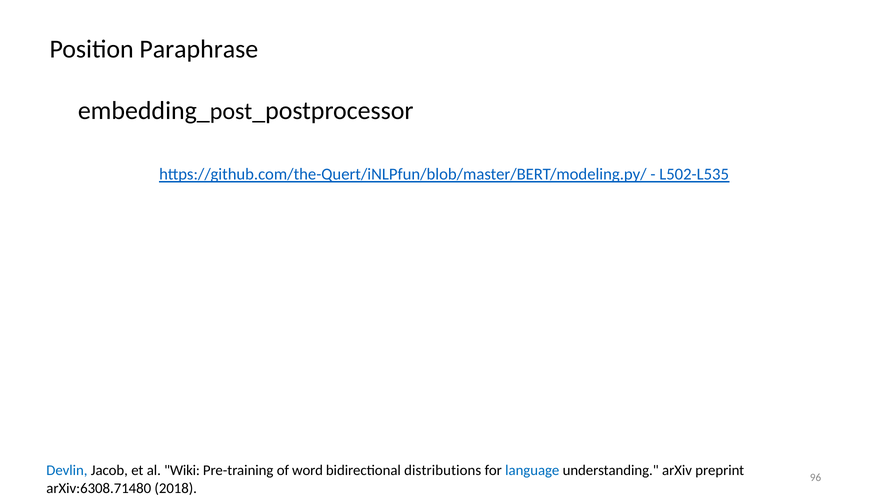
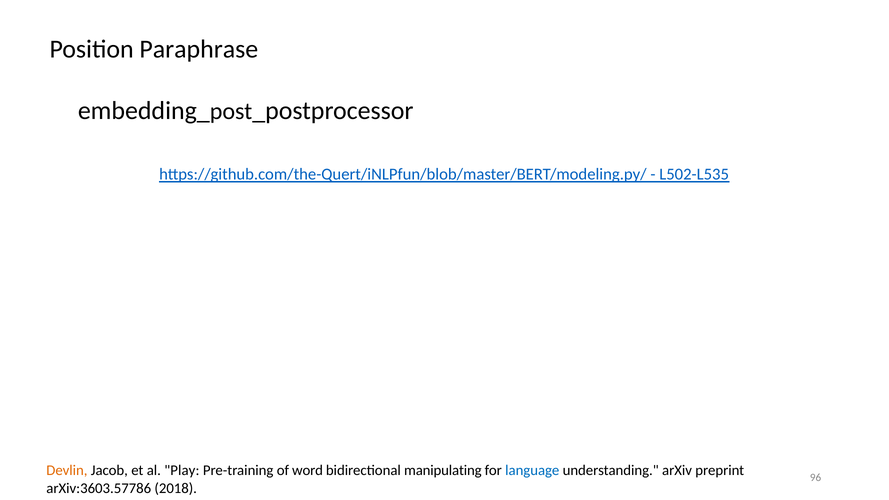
Devlin colour: blue -> orange
Wiki: Wiki -> Play
distributions: distributions -> manipulating
arXiv:6308.71480: arXiv:6308.71480 -> arXiv:3603.57786
